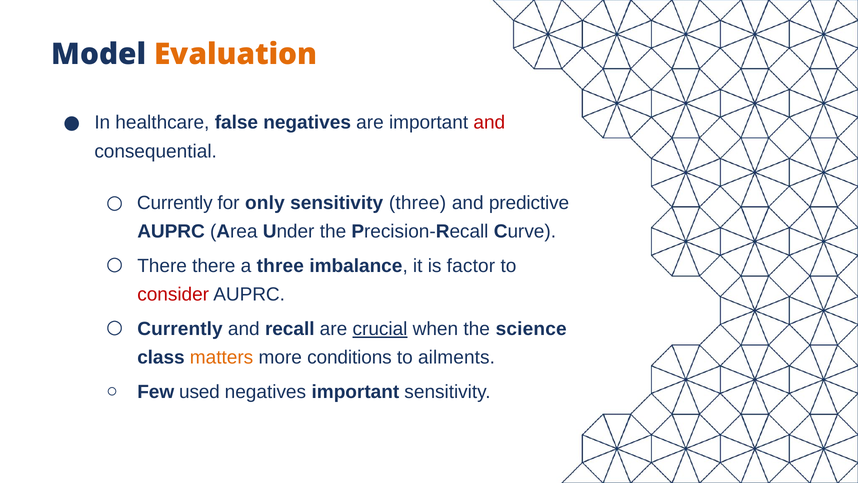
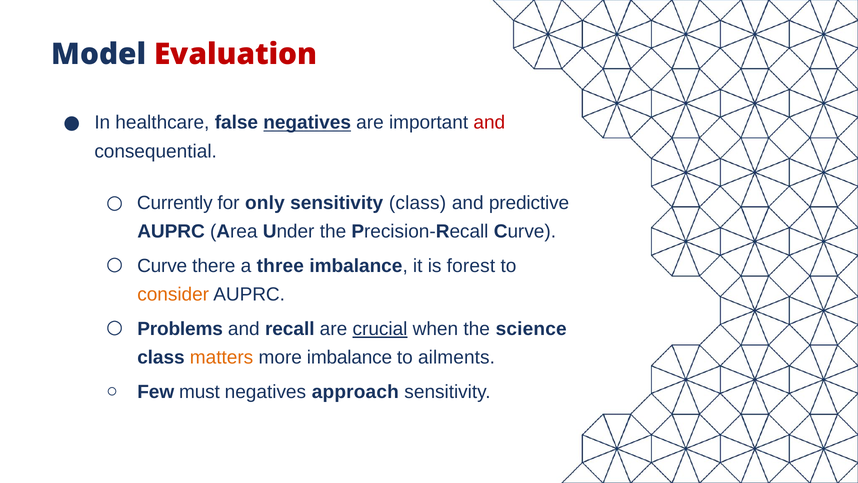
Evaluation colour: orange -> red
negatives at (307, 123) underline: none -> present
sensitivity three: three -> class
There at (162, 266): There -> Curve
factor: factor -> forest
consider colour: red -> orange
Currently at (180, 329): Currently -> Problems
more conditions: conditions -> imbalance
used: used -> must
negatives important: important -> approach
